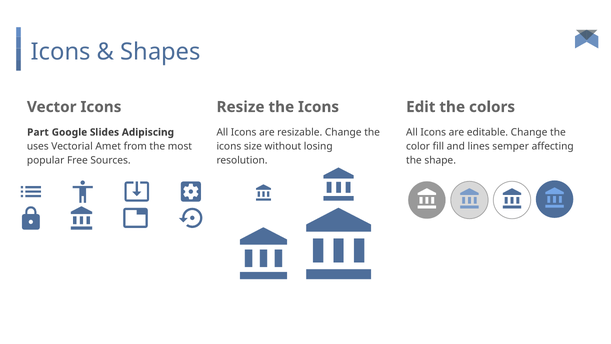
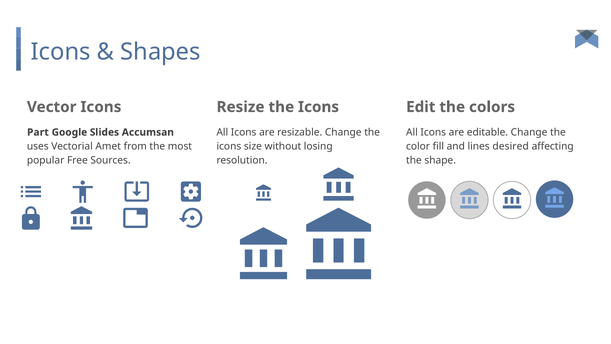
Adipiscing: Adipiscing -> Accumsan
semper: semper -> desired
